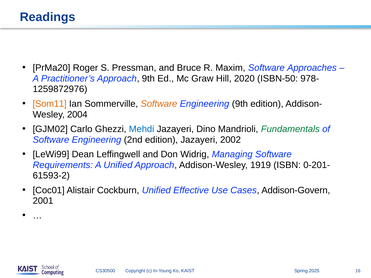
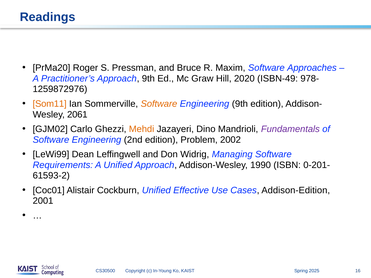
ISBN-50: ISBN-50 -> ISBN-49
2004: 2004 -> 2061
Mehdi colour: blue -> orange
Fundamentals colour: green -> purple
edition Jazayeri: Jazayeri -> Problem
1919: 1919 -> 1990
Addison-Govern: Addison-Govern -> Addison-Edition
